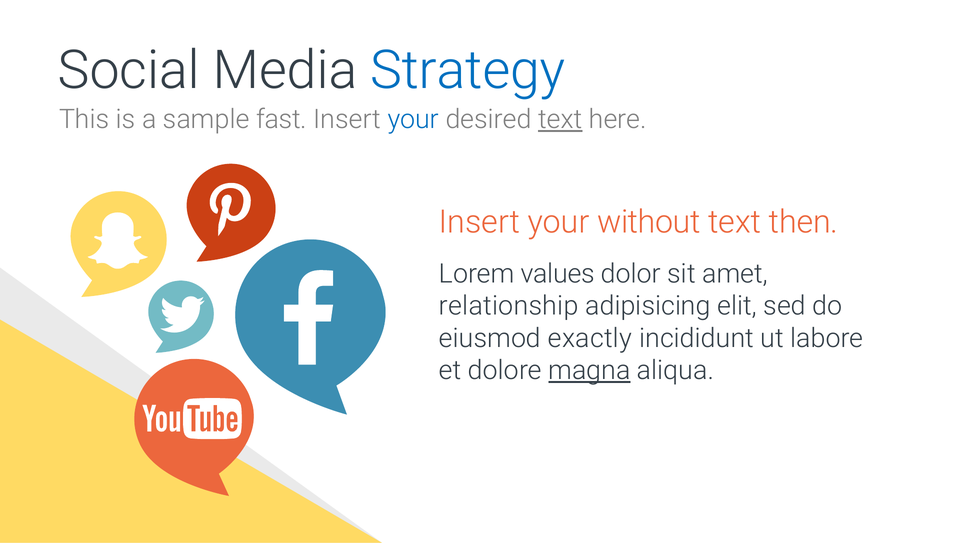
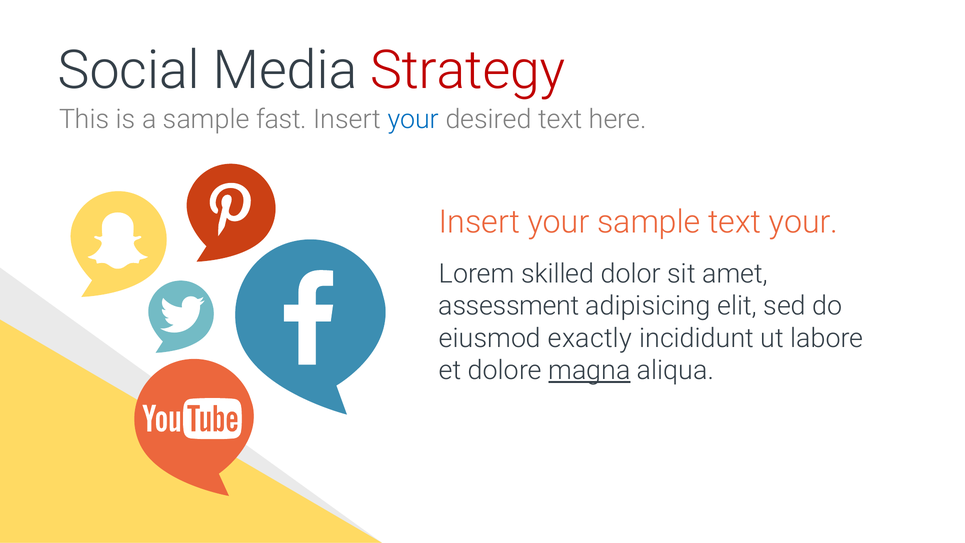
Strategy colour: blue -> red
text at (560, 119) underline: present -> none
your without: without -> sample
text then: then -> your
values: values -> skilled
relationship: relationship -> assessment
